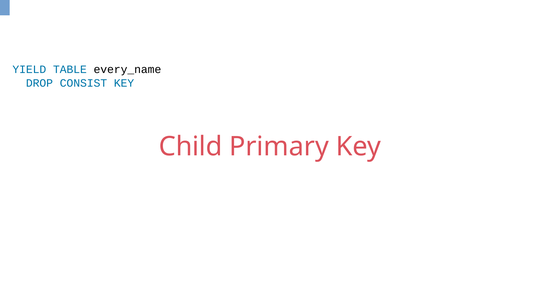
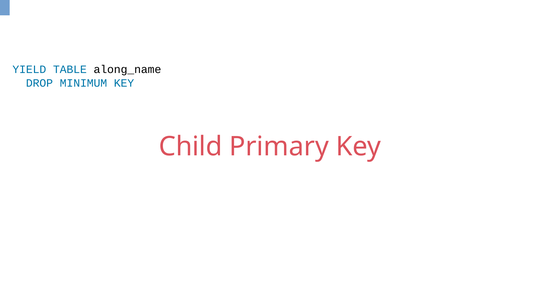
every_name: every_name -> along_name
CONSIST: CONSIST -> MINIMUM
